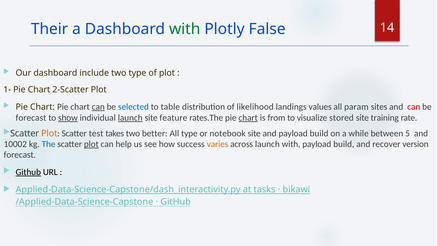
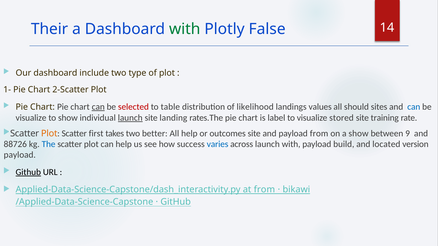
selected colour: blue -> red
param: param -> should
can at (414, 107) colour: red -> blue
forecast at (31, 118): forecast -> visualize
show at (68, 118) underline: present -> none
feature: feature -> landing
chart at (248, 118) underline: present -> none
from: from -> label
test: test -> first
All type: type -> help
notebook: notebook -> outcomes
and payload build: build -> from
a while: while -> show
5: 5 -> 9
10002: 10002 -> 88726
plot at (91, 144) underline: present -> none
varies colour: orange -> blue
recover: recover -> located
forecast at (20, 155): forecast -> payload
at tasks: tasks -> from
